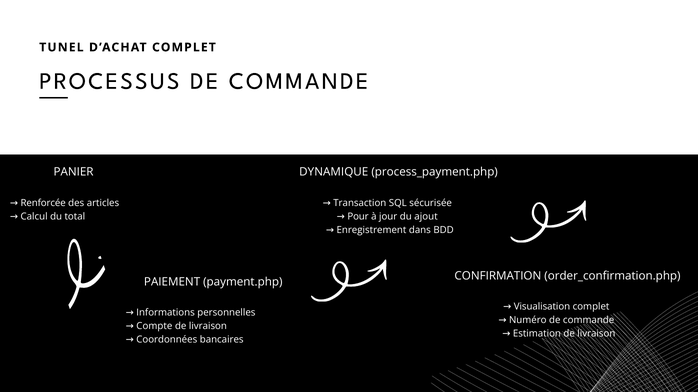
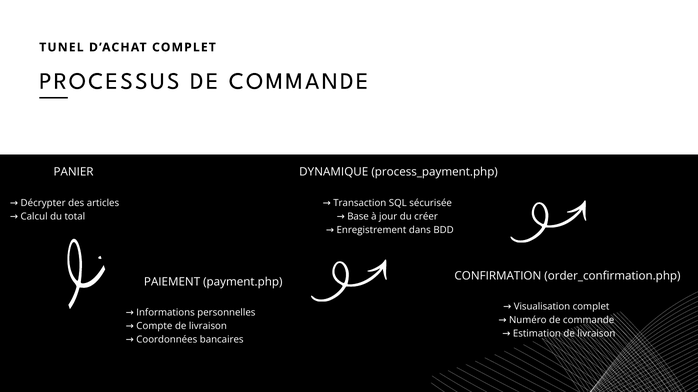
Renforcée: Renforcée -> Décrypter
Pour: Pour -> Base
ajout: ajout -> créer
